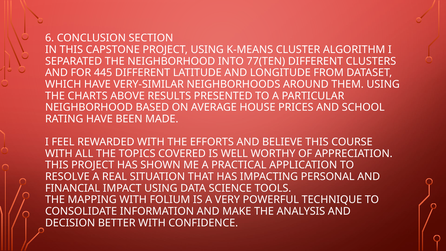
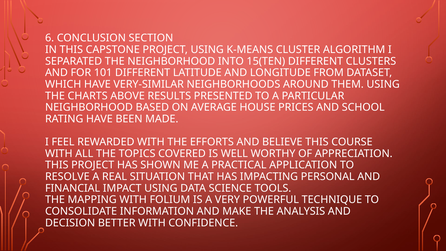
77(TEN: 77(TEN -> 15(TEN
445: 445 -> 101
